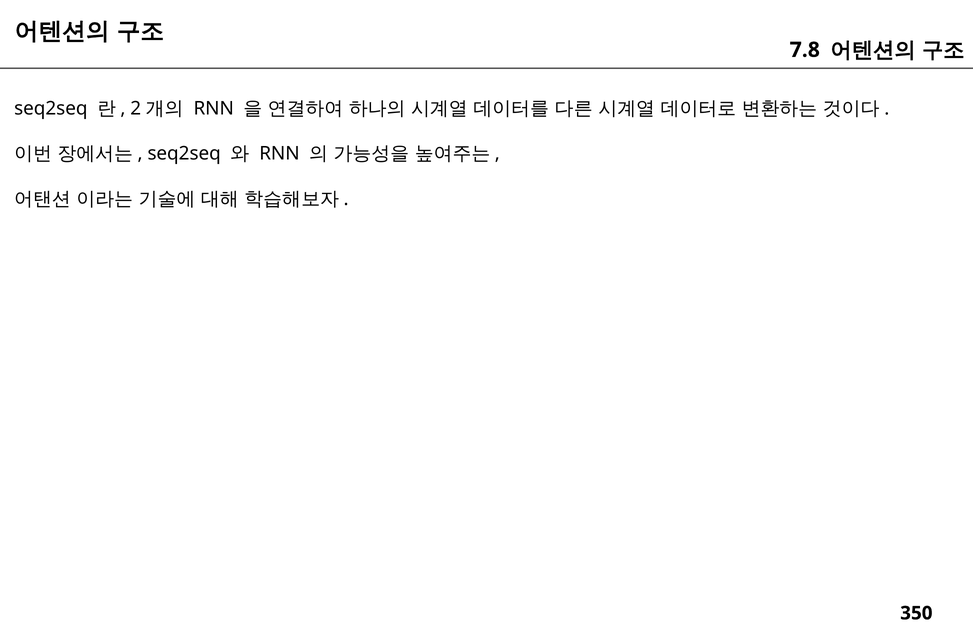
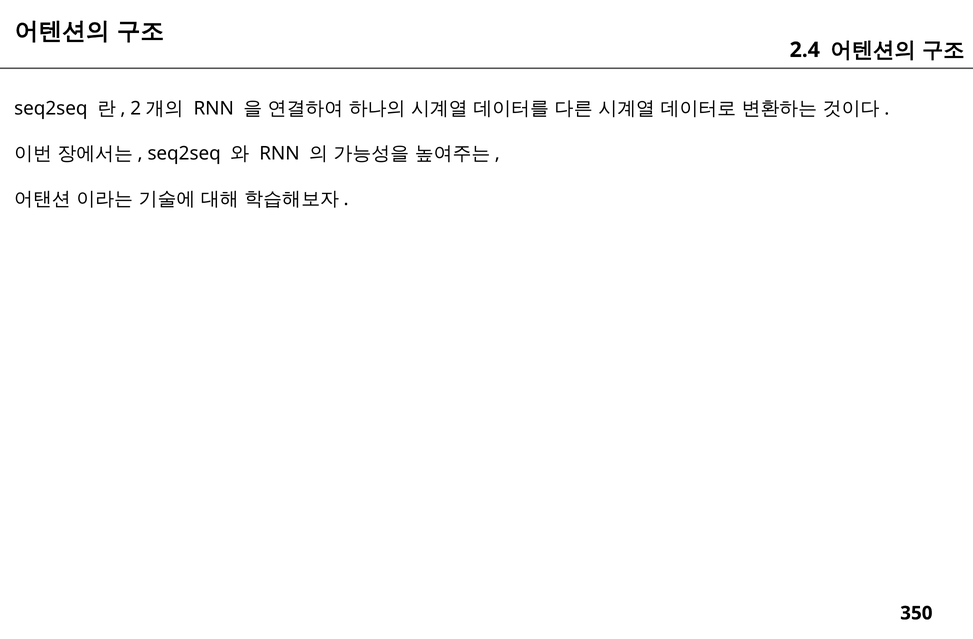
7.8: 7.8 -> 2.4
